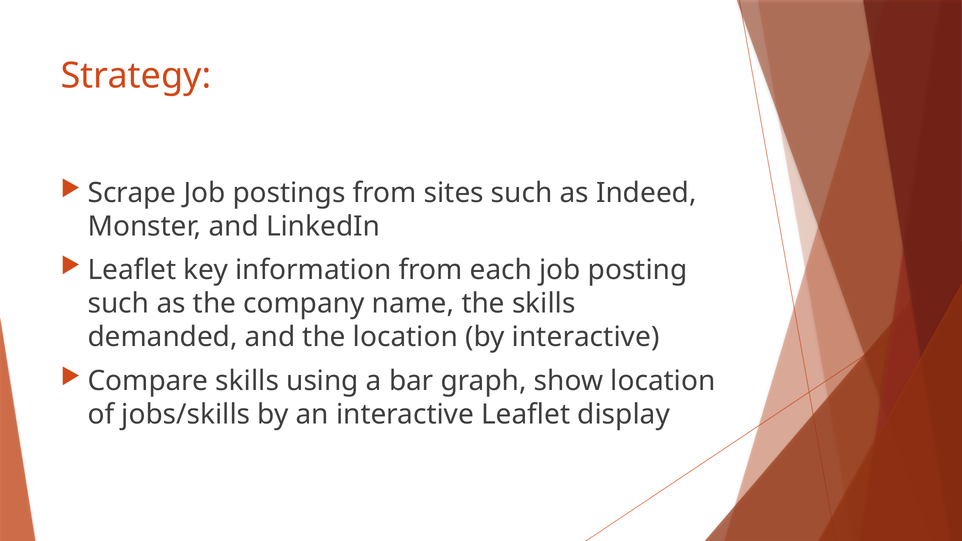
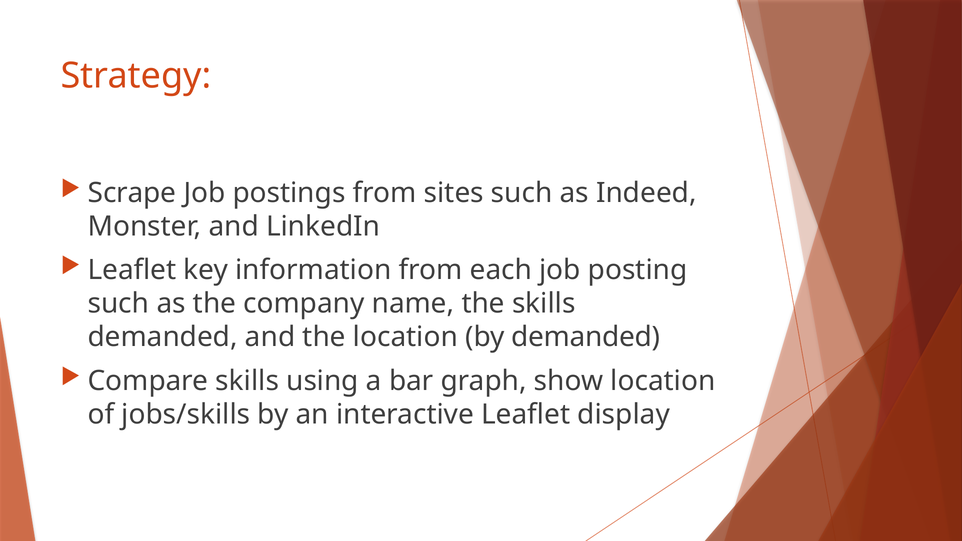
by interactive: interactive -> demanded
